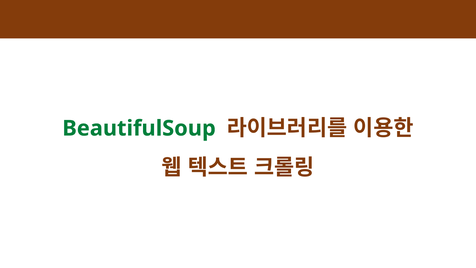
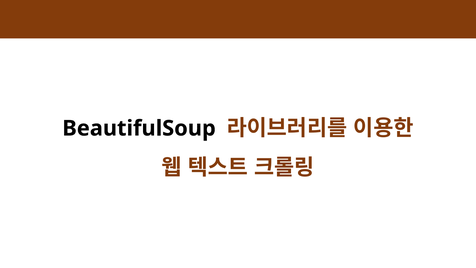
BeautifulSoup colour: green -> black
